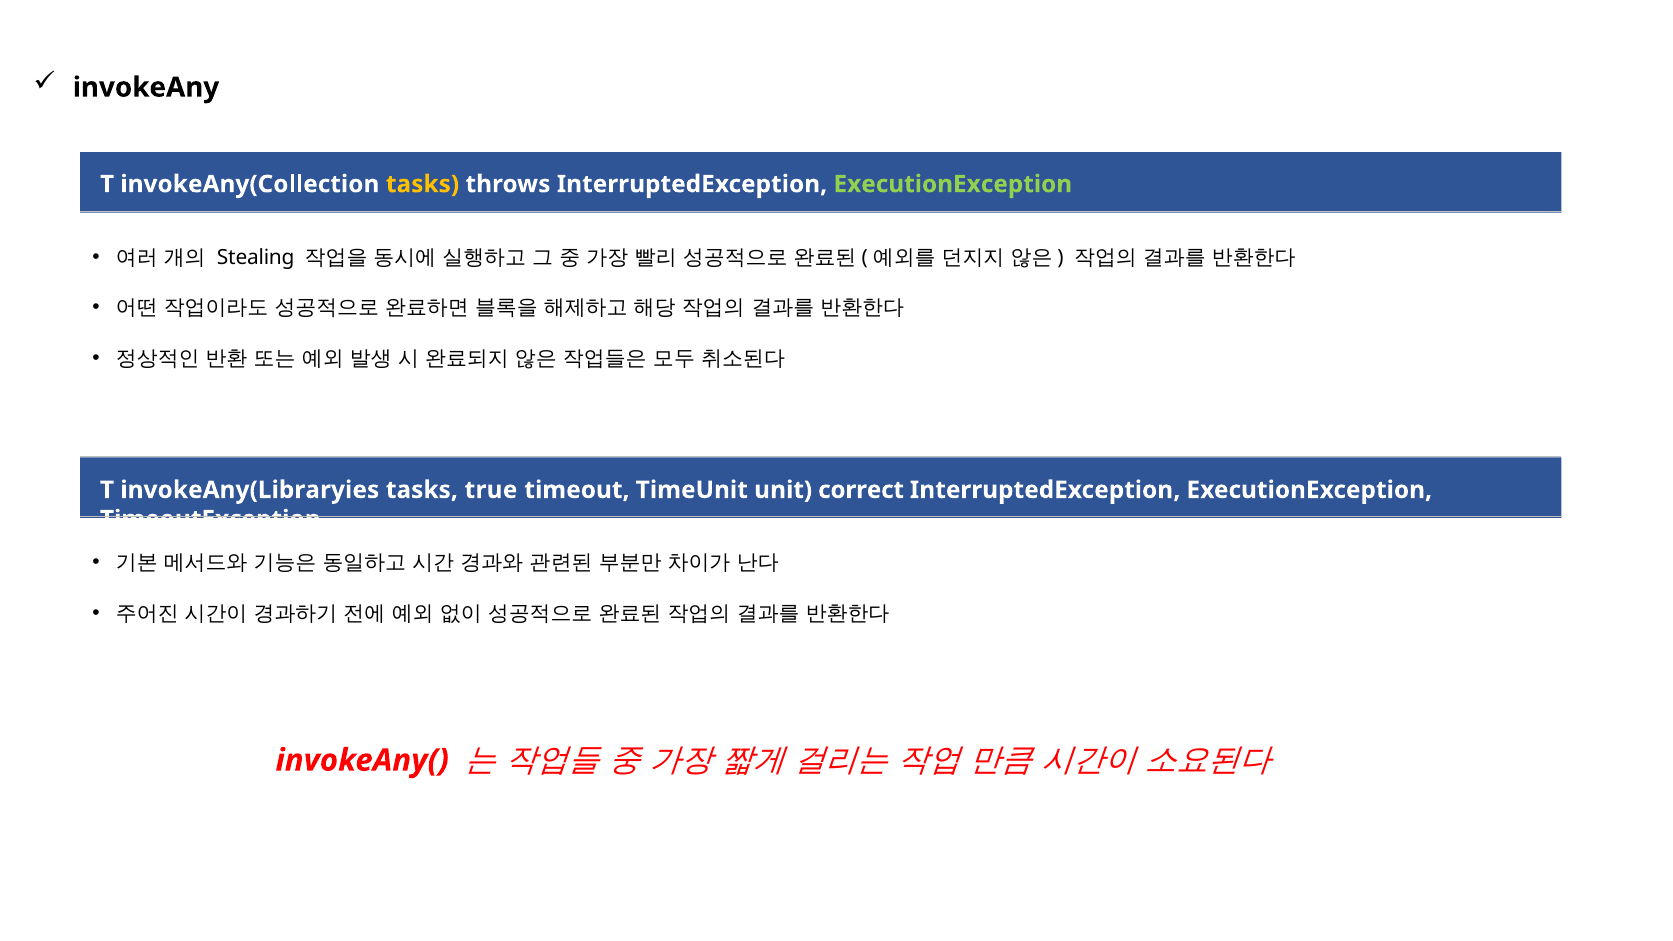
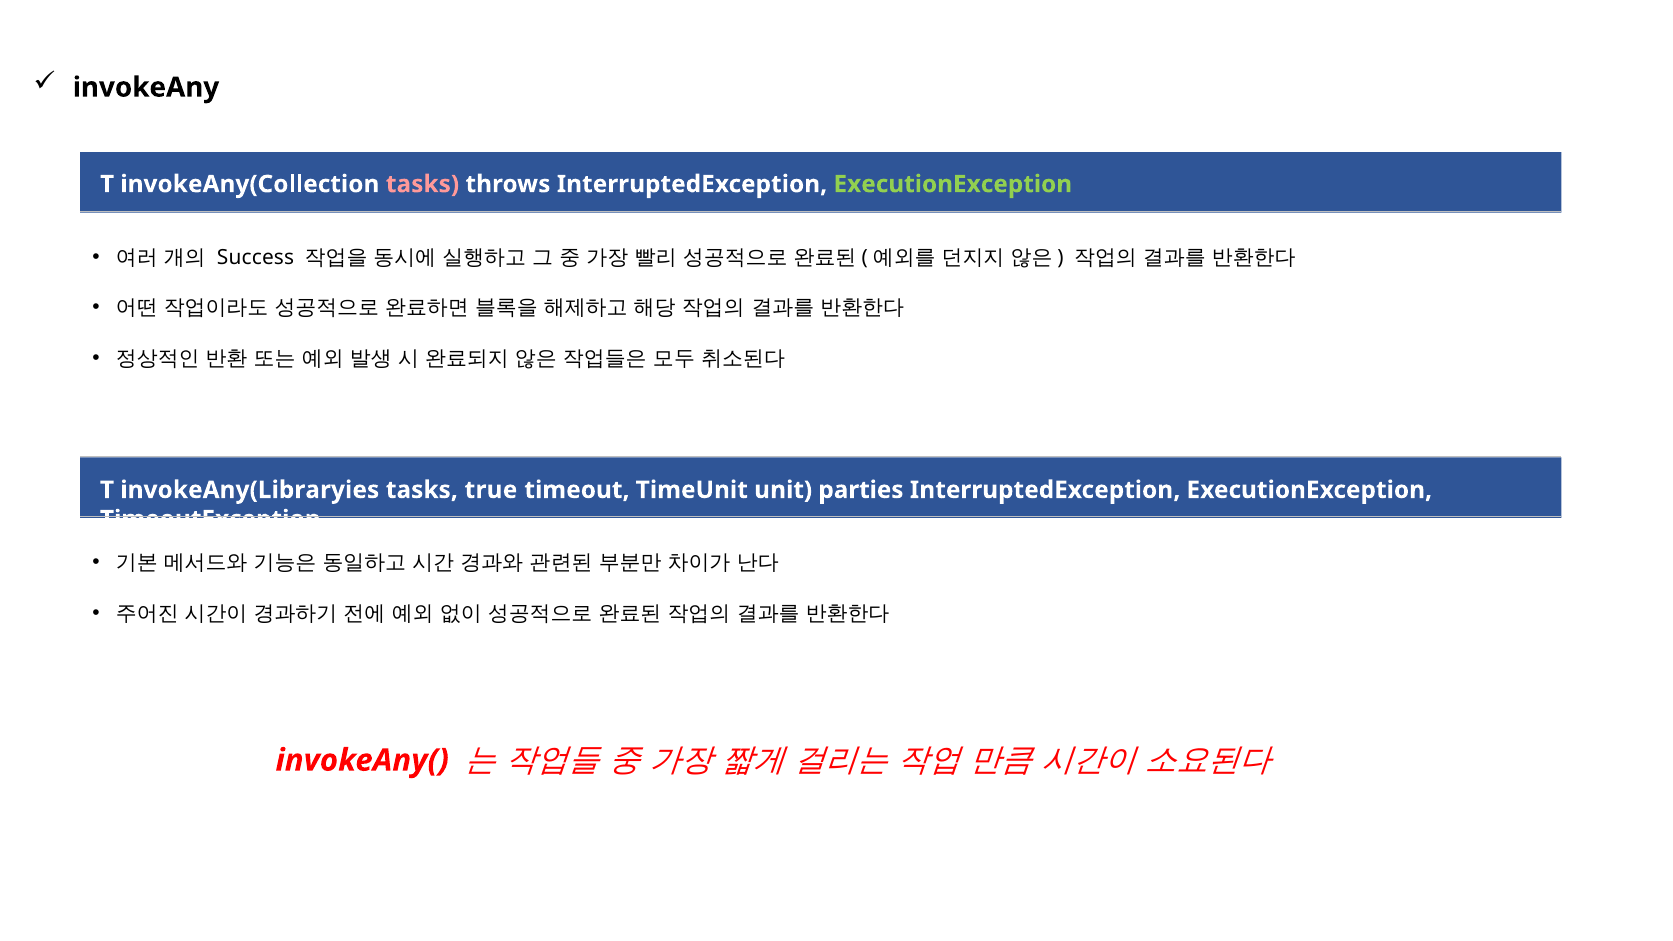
tasks at (423, 184) colour: yellow -> pink
Stealing: Stealing -> Success
correct: correct -> parties
